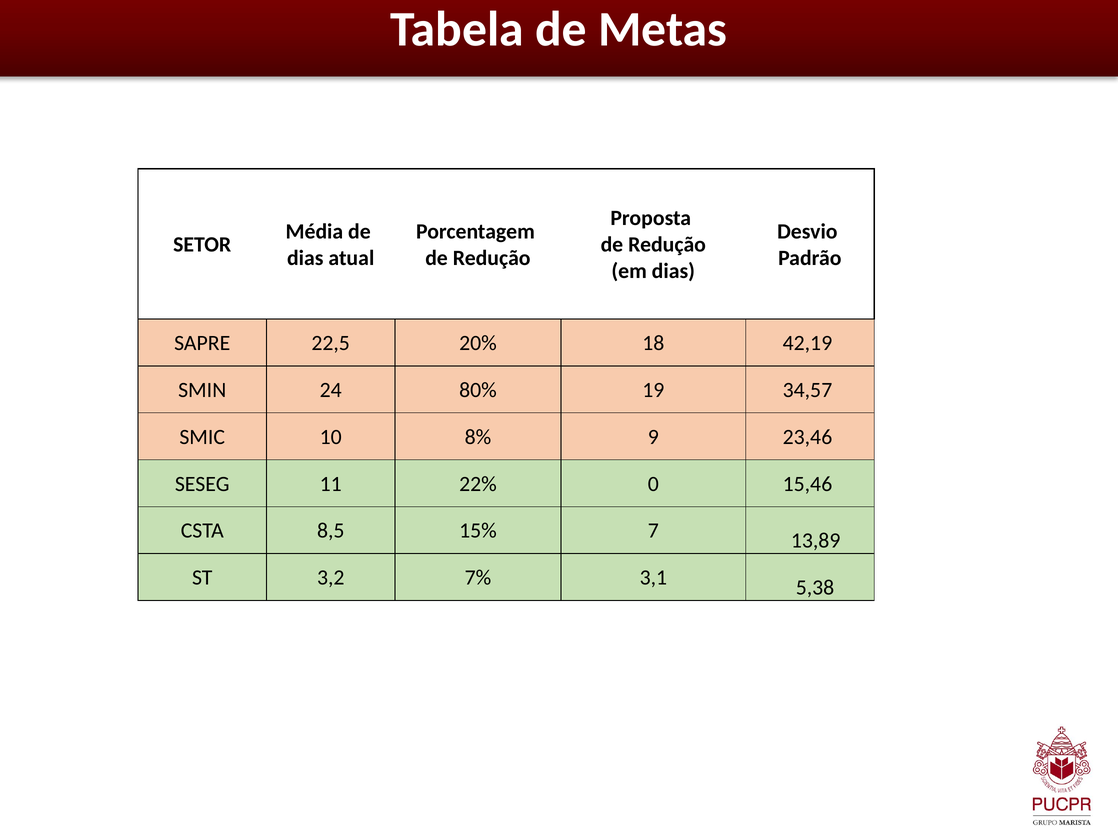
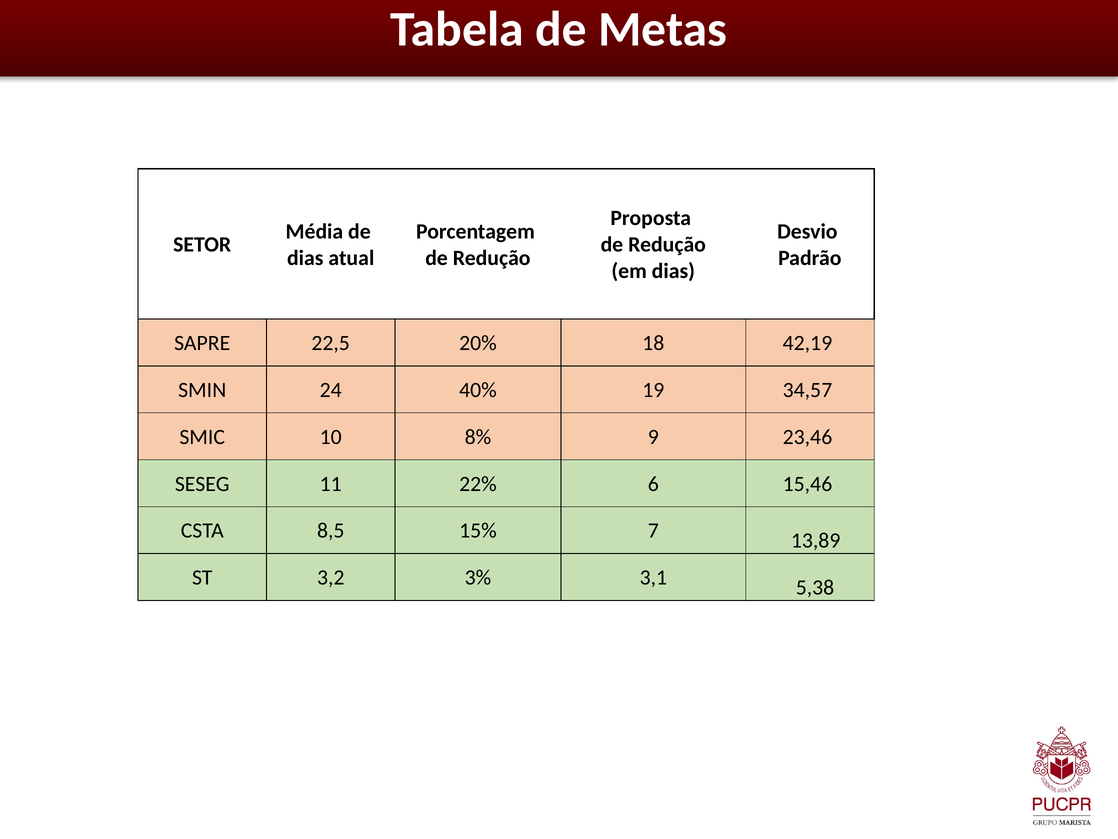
80%: 80% -> 40%
0: 0 -> 6
7%: 7% -> 3%
